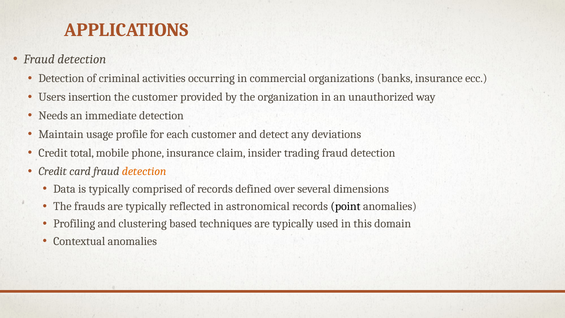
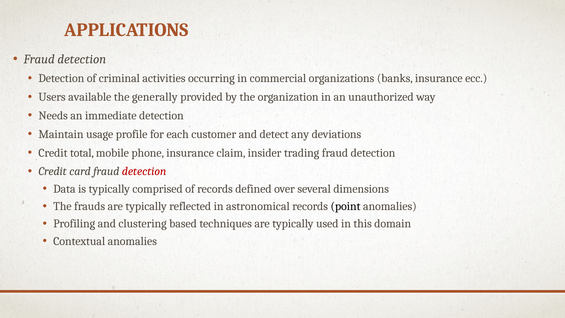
insertion: insertion -> available
the customer: customer -> generally
detection at (144, 171) colour: orange -> red
